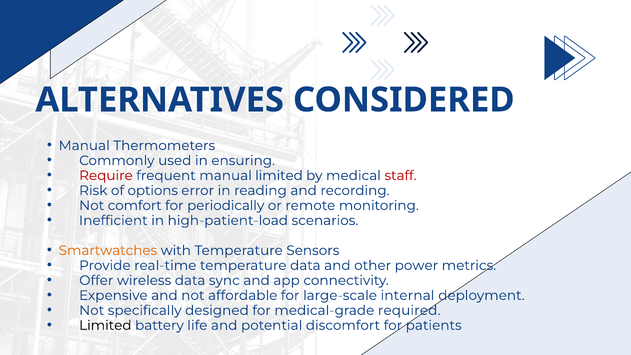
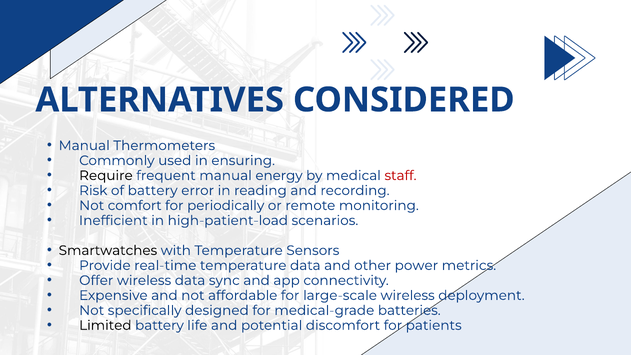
Require colour: red -> black
manual limited: limited -> energy
of options: options -> battery
Smartwatches colour: orange -> black
large-scale internal: internal -> wireless
required: required -> batteries
